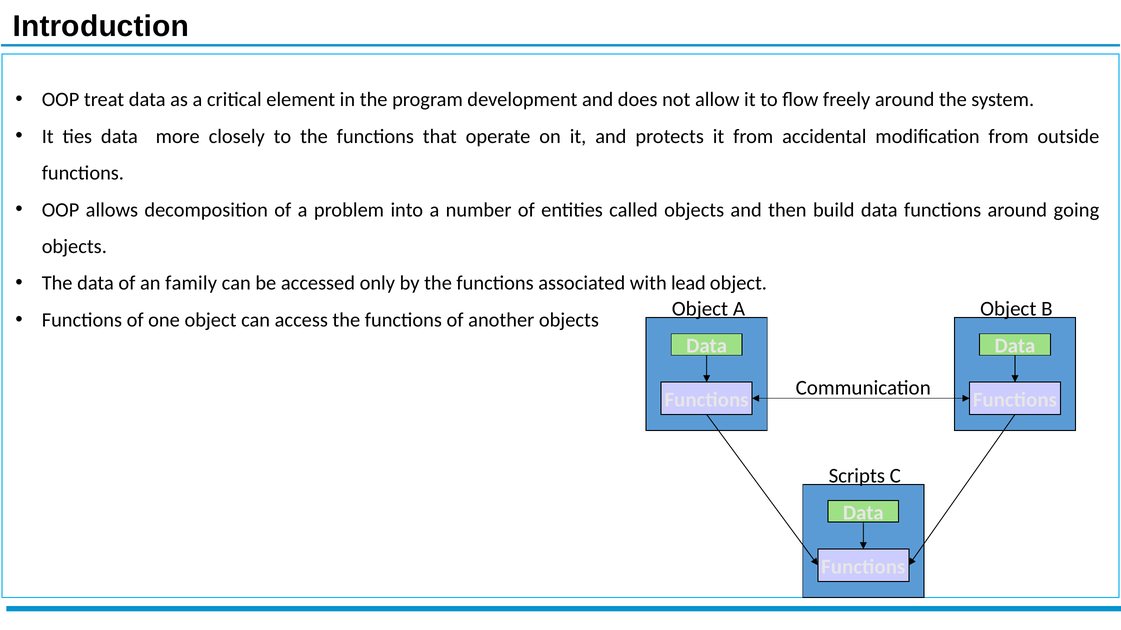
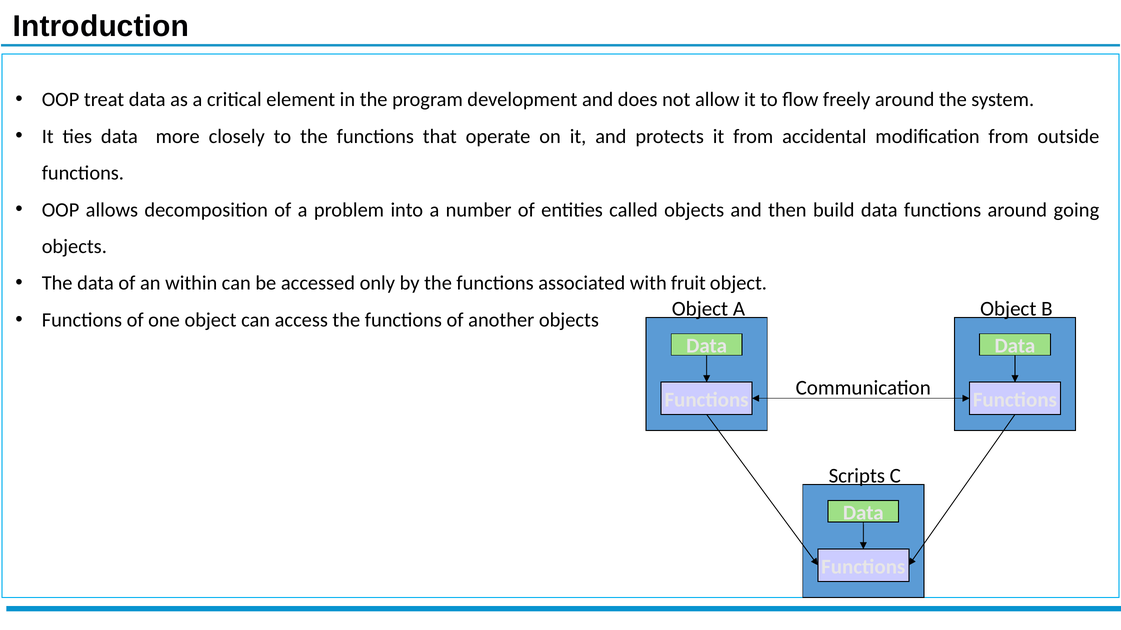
family: family -> within
lead: lead -> fruit
